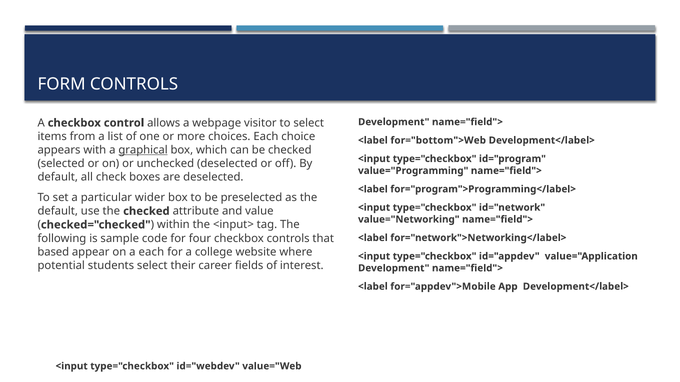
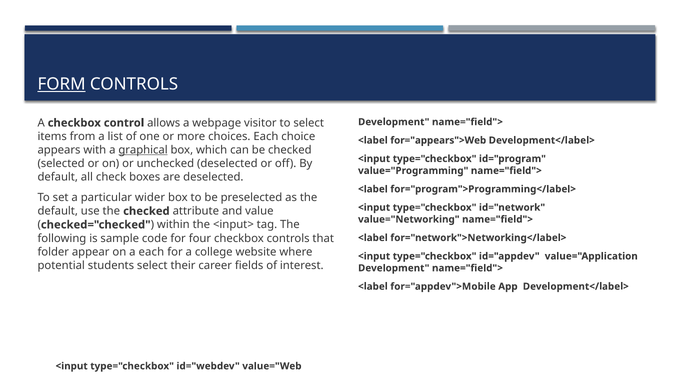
FORM underline: none -> present
for="bottom">Web: for="bottom">Web -> for="appears">Web
based: based -> folder
